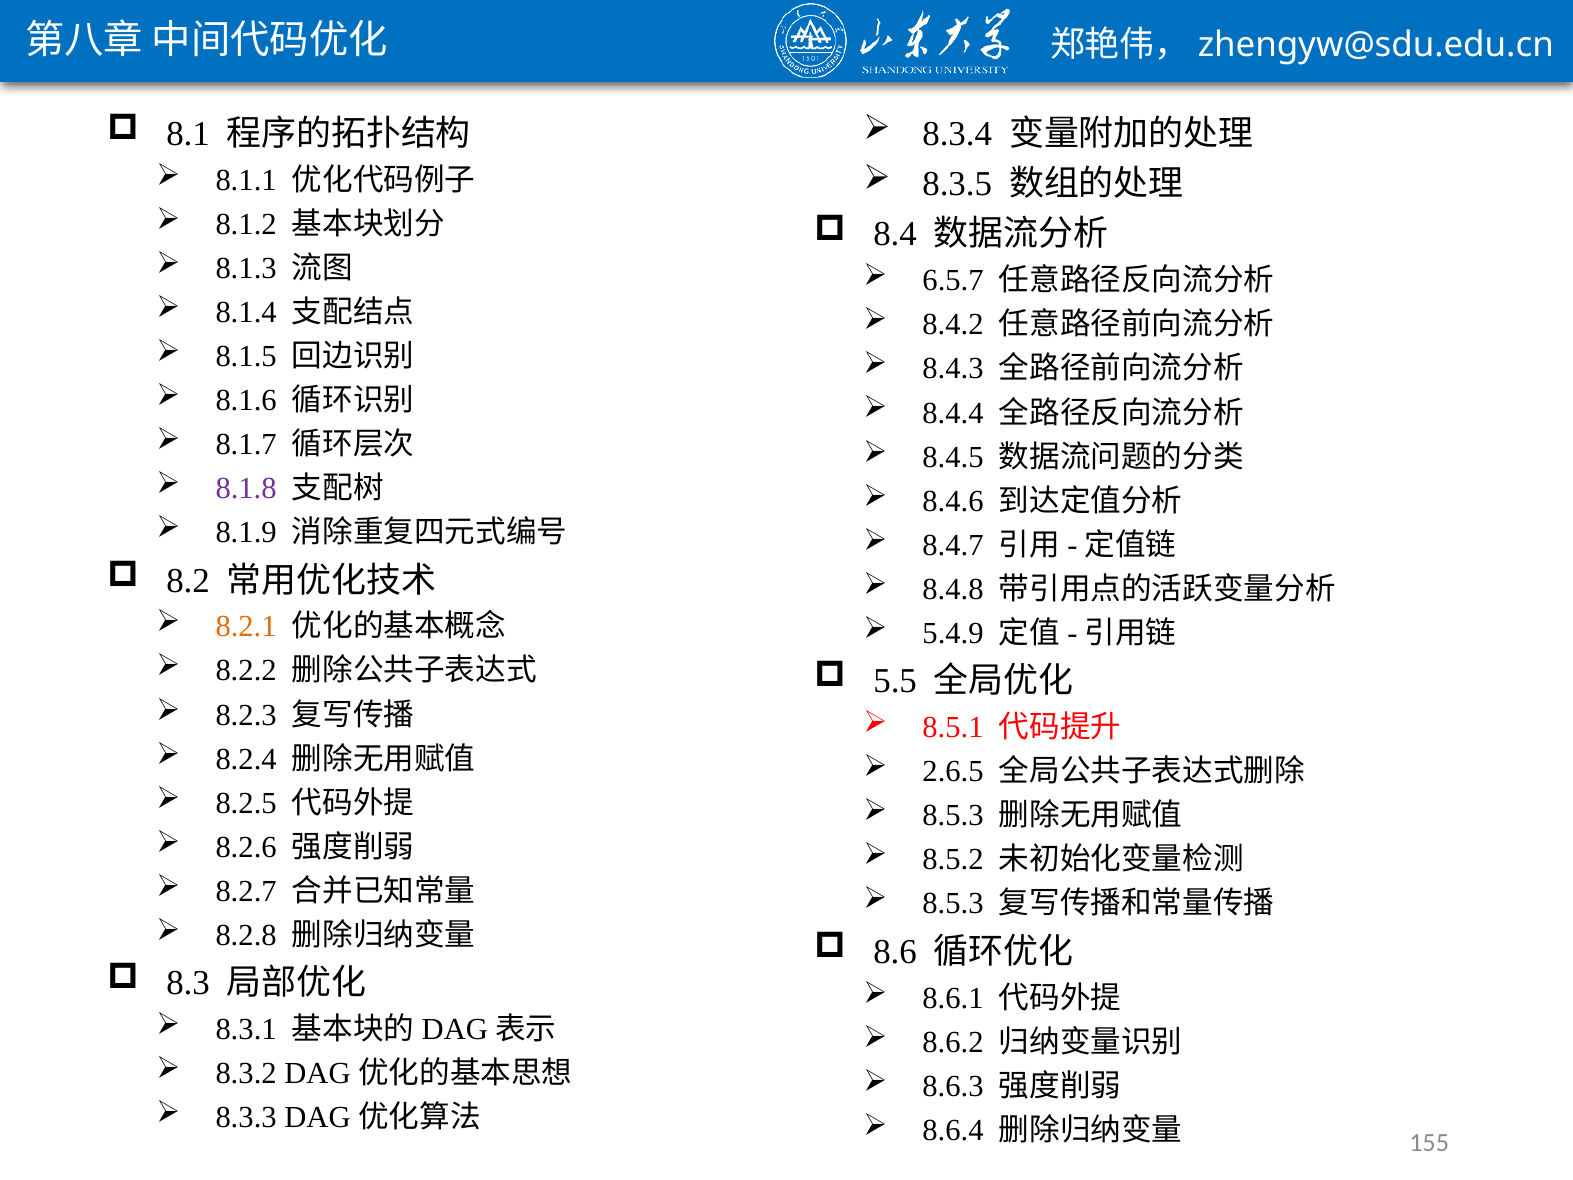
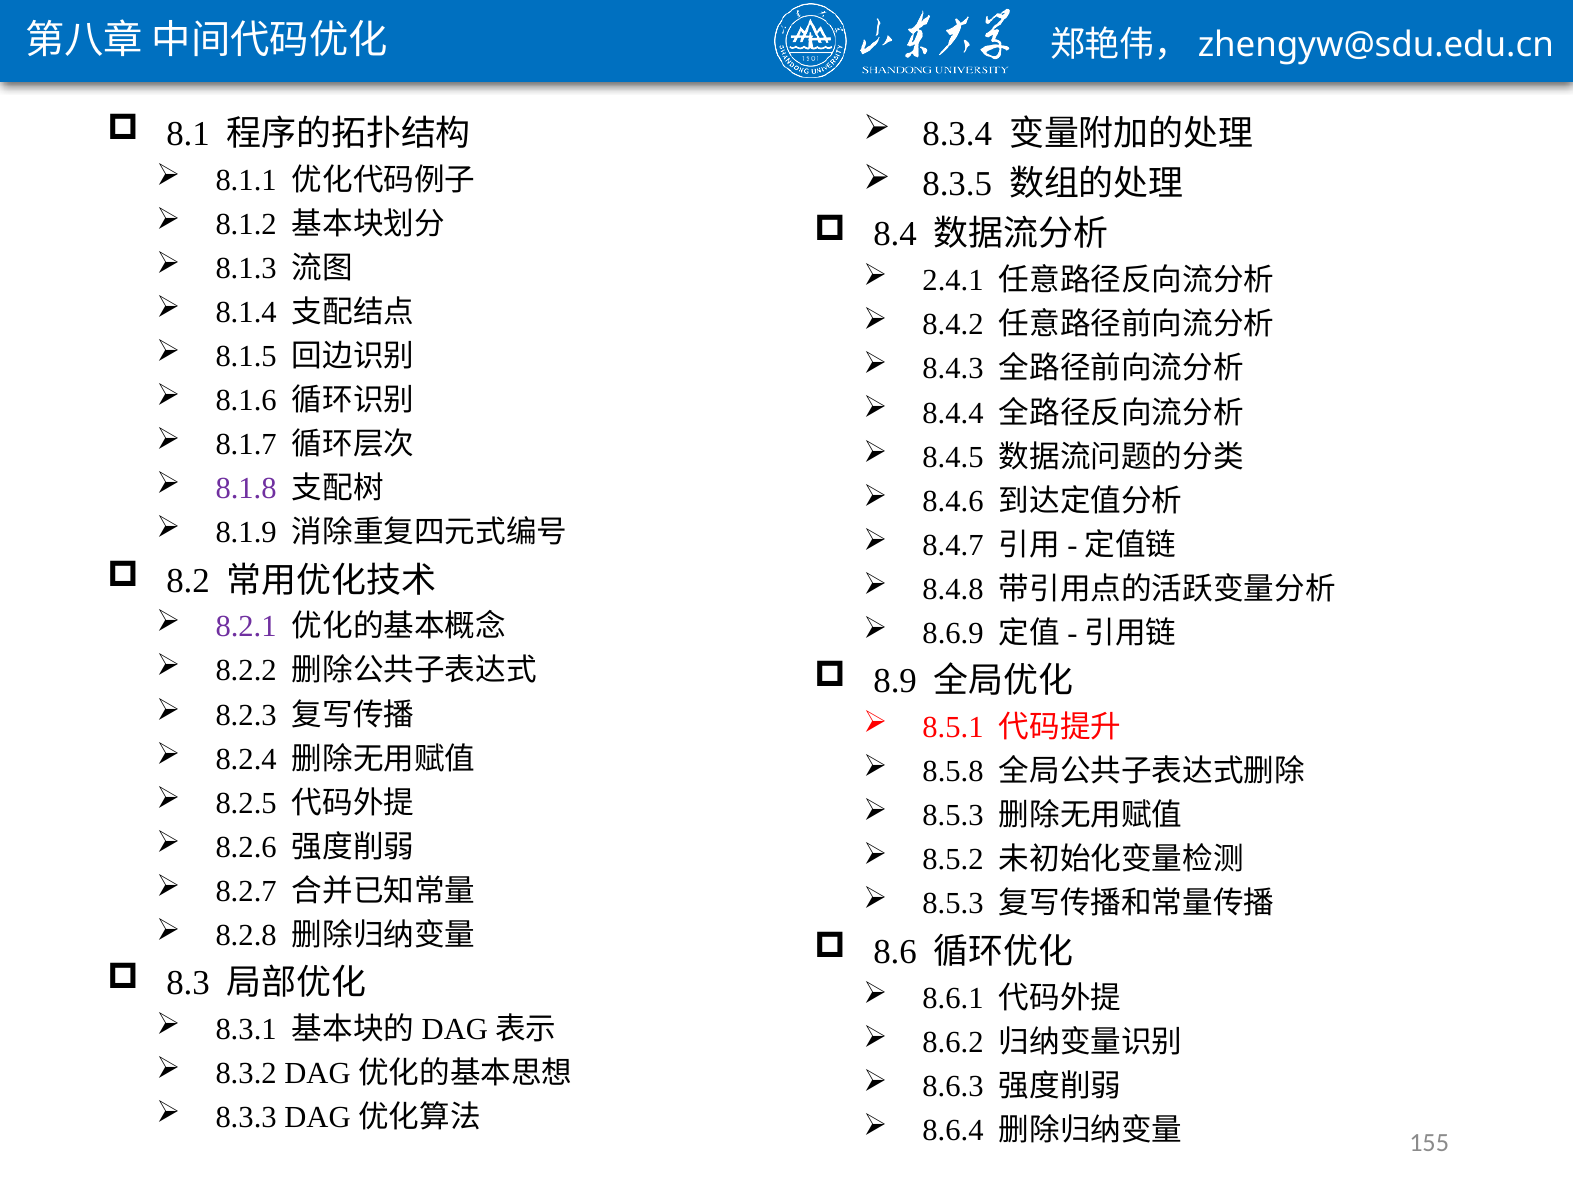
6.5.7: 6.5.7 -> 2.4.1
8.2.1 colour: orange -> purple
5.4.9: 5.4.9 -> 8.6.9
5.5: 5.5 -> 8.9
2.6.5: 2.6.5 -> 8.5.8
